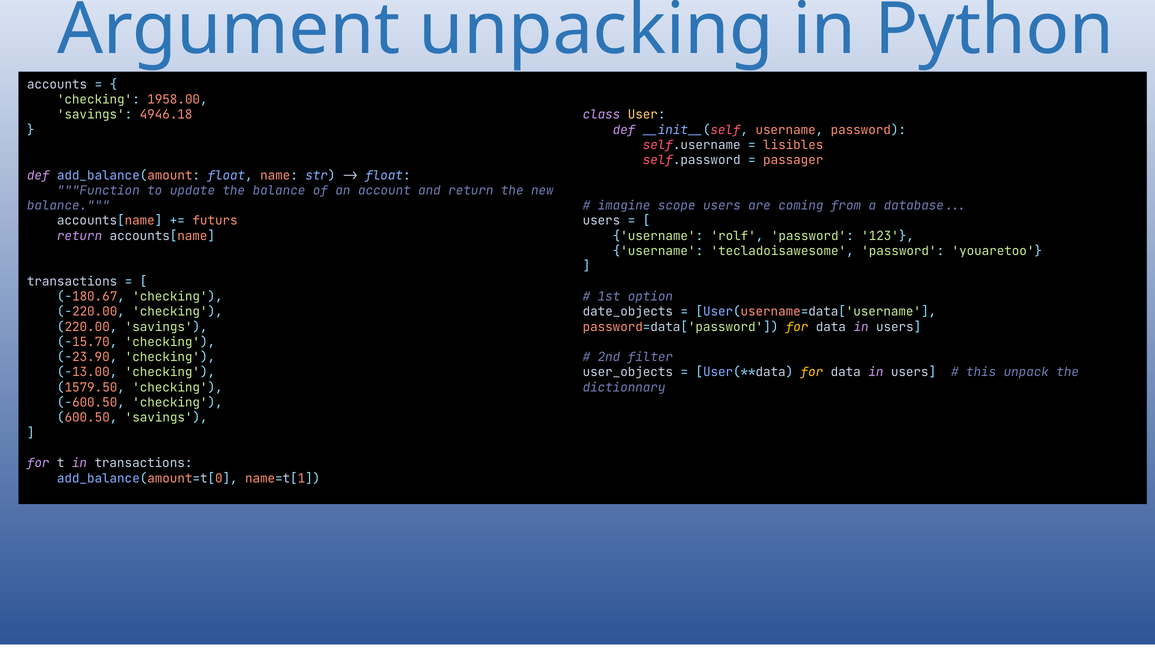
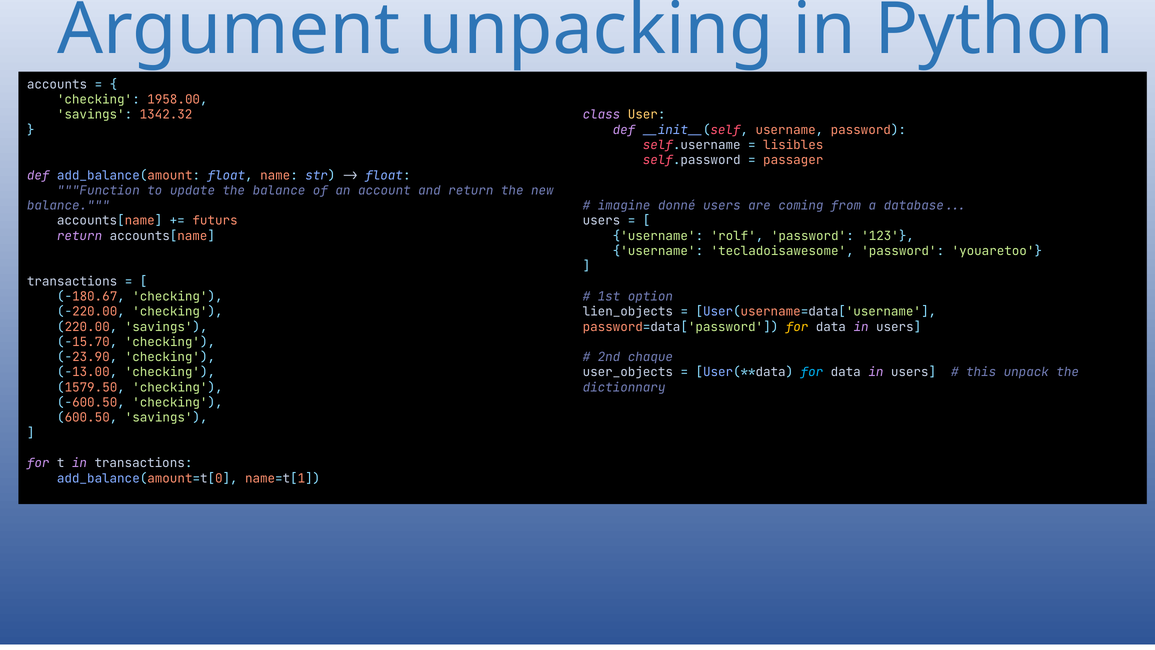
4946.18: 4946.18 -> 1342.32
scope: scope -> donné
date_objects: date_objects -> lien_objects
filter: filter -> chaque
for at (812, 372) colour: yellow -> light blue
